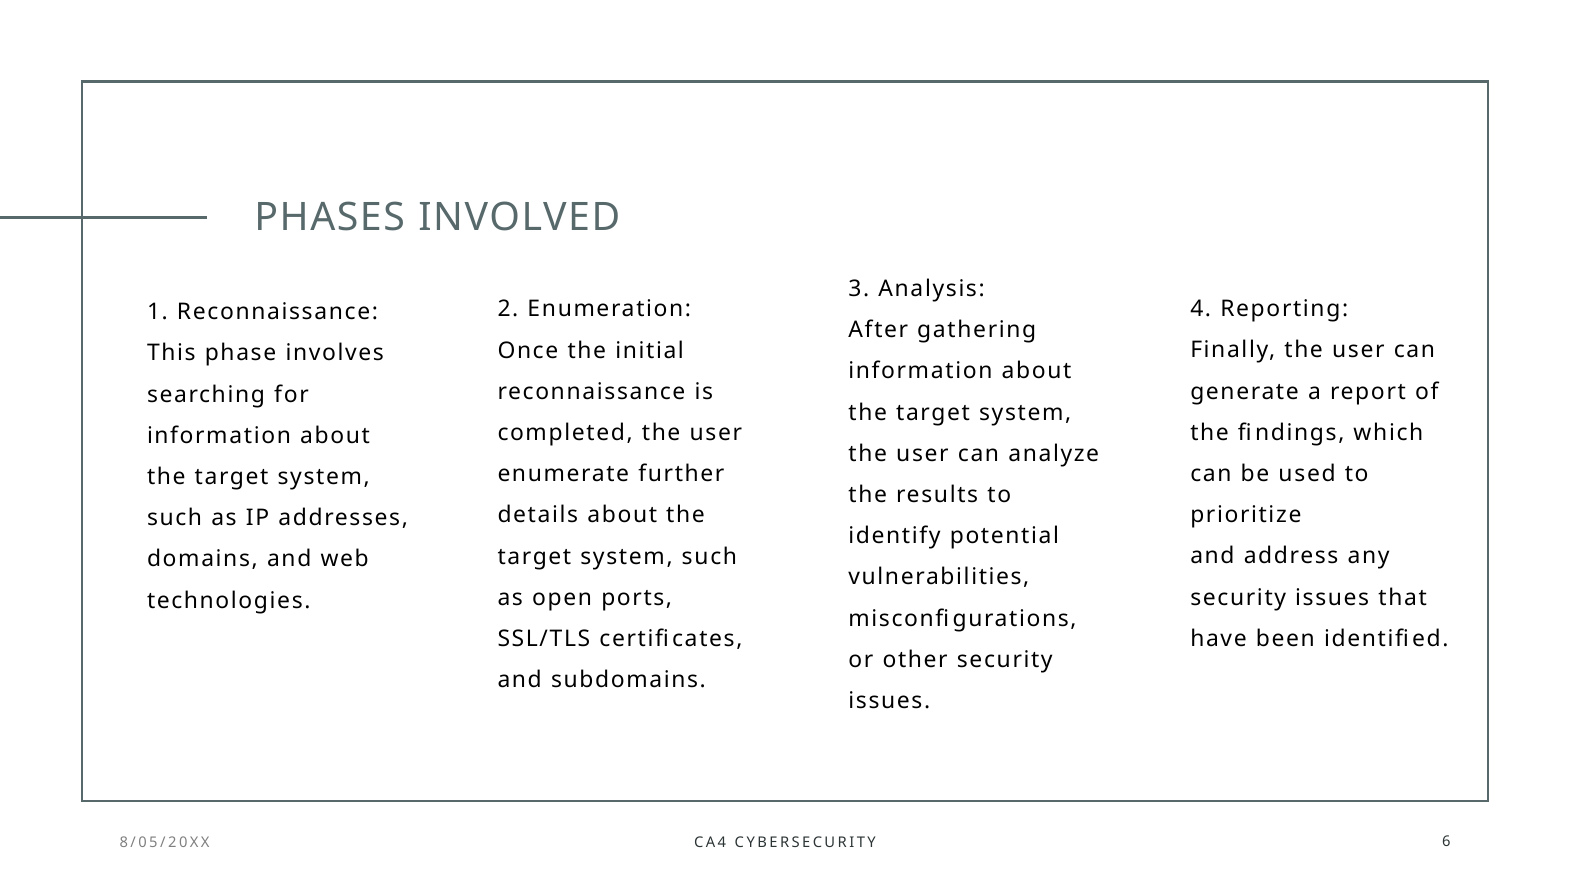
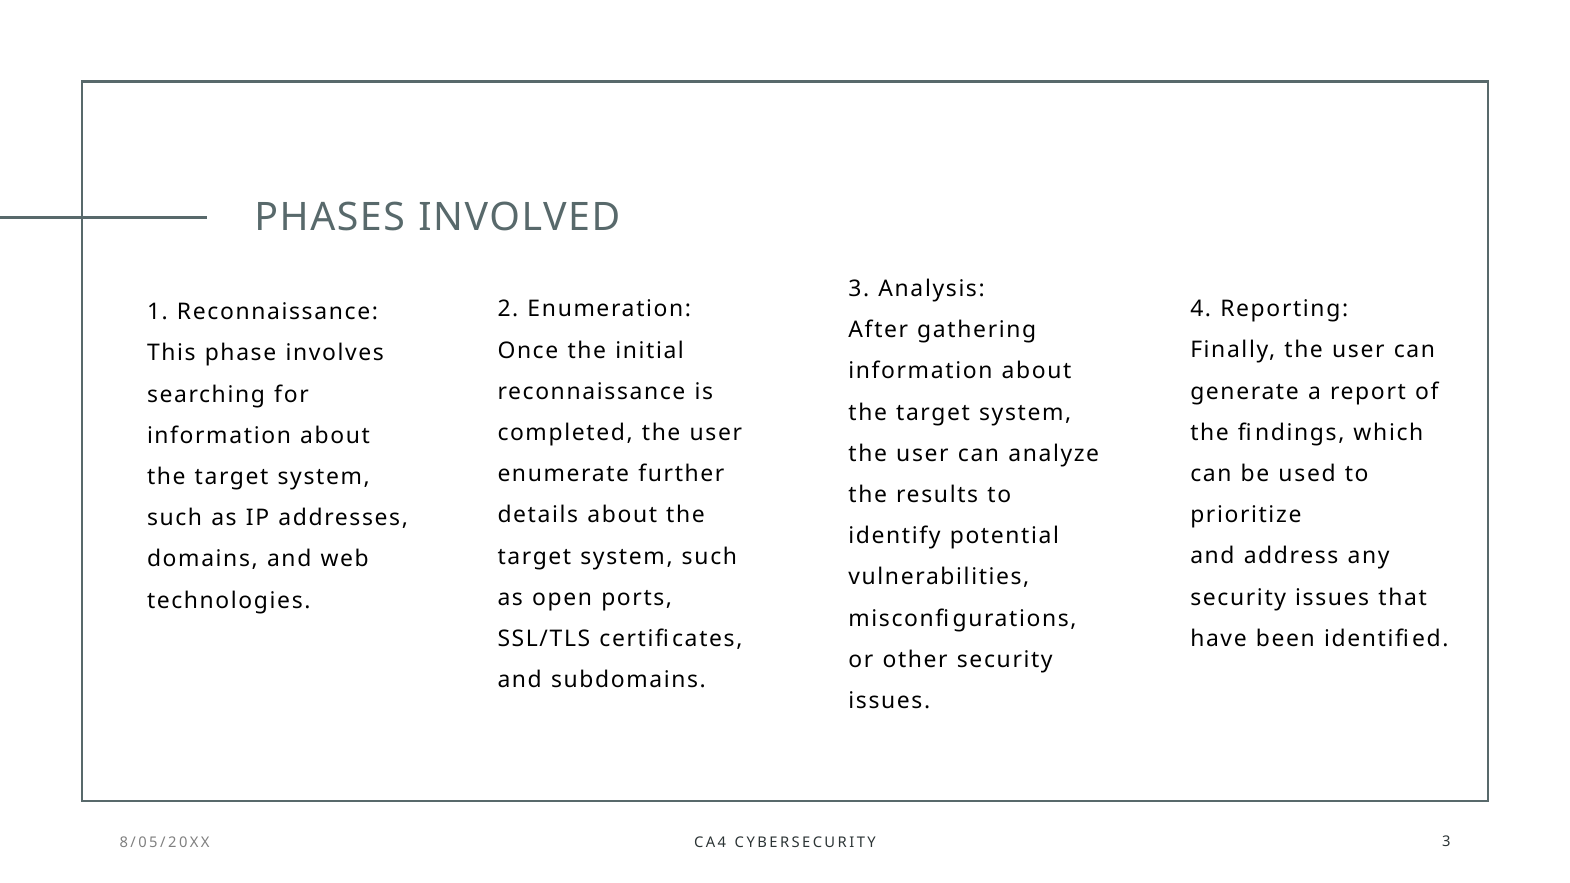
CYBERSECURITY 6: 6 -> 3
